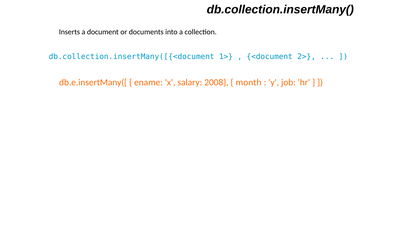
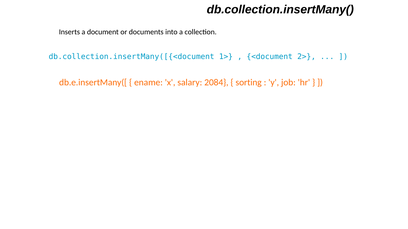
2008: 2008 -> 2084
month: month -> sorting
